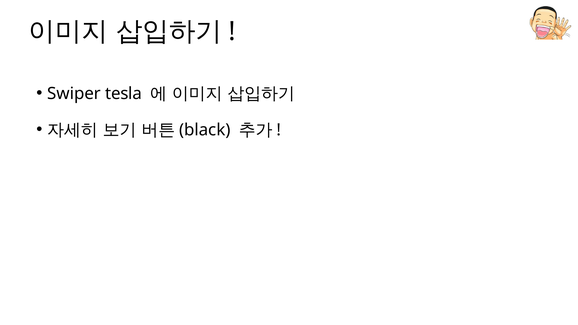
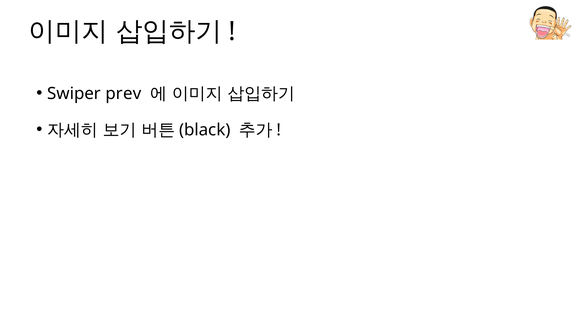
tesla: tesla -> prev
